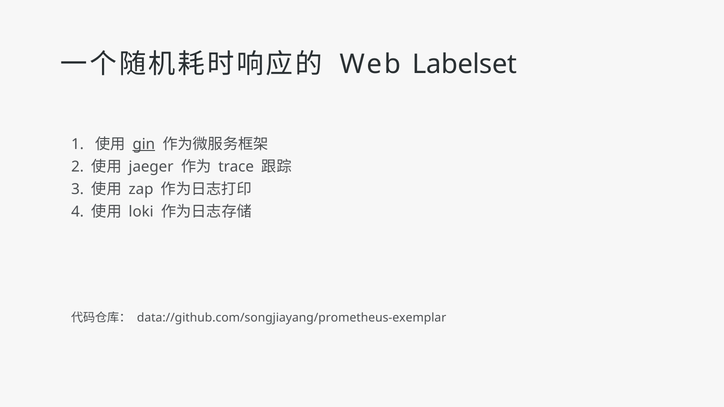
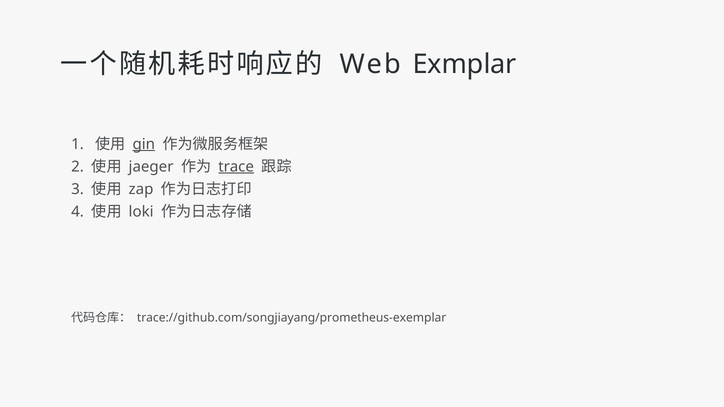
Labelset: Labelset -> Exmplar
trace underline: none -> present
data://github.com/songjiayang/prometheus-exemplar: data://github.com/songjiayang/prometheus-exemplar -> trace://github.com/songjiayang/prometheus-exemplar
